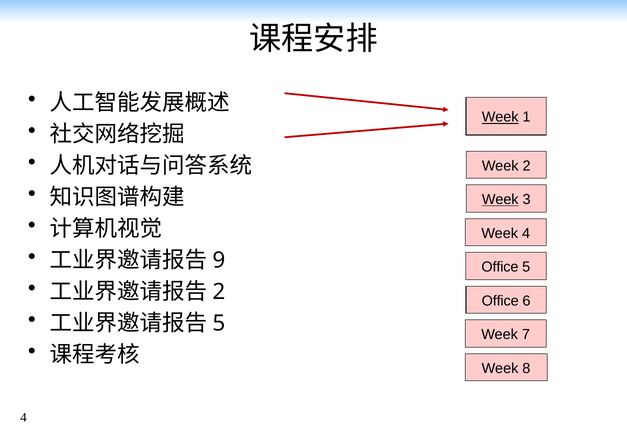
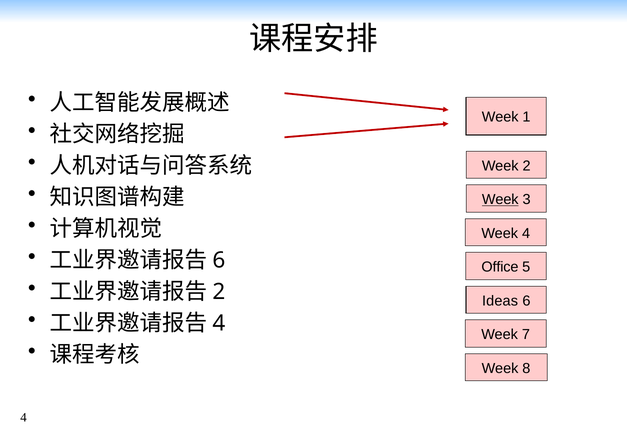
Week at (500, 117) underline: present -> none
9 at (219, 261): 9 -> 6
Office at (500, 301): Office -> Ideas
5 at (219, 324): 5 -> 4
